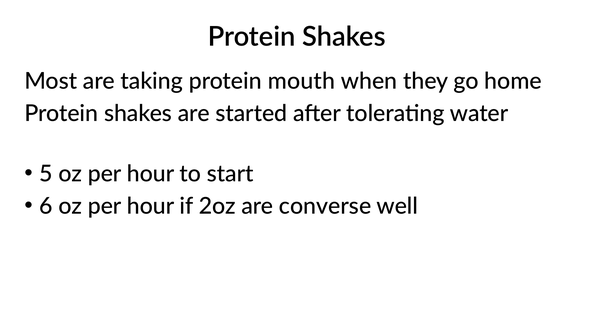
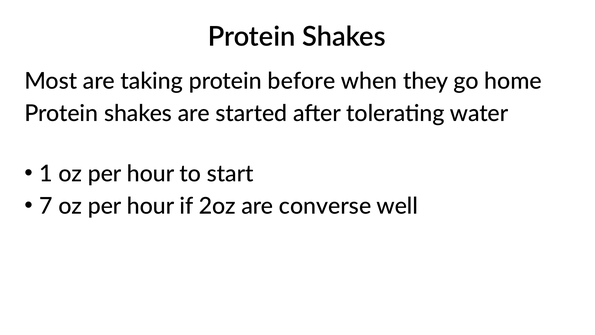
mouth: mouth -> before
5: 5 -> 1
6: 6 -> 7
